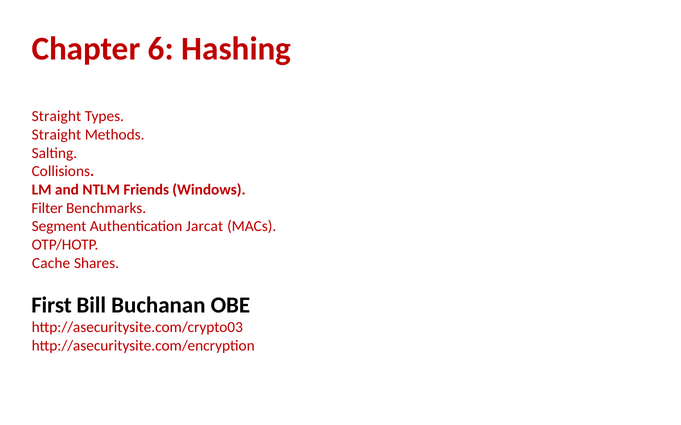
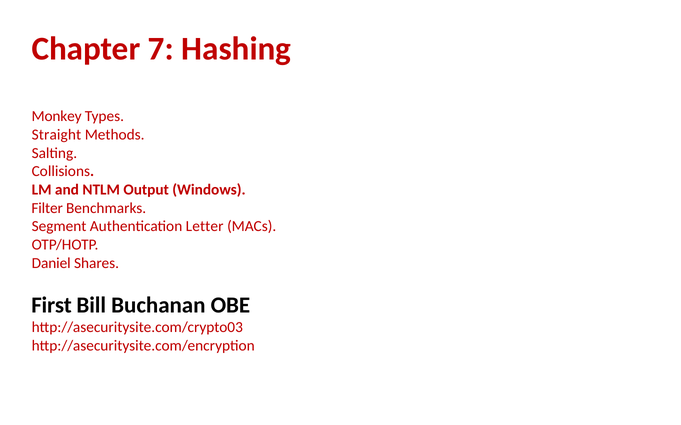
6: 6 -> 7
Straight at (56, 116): Straight -> Monkey
Friends: Friends -> Output
Jarcat: Jarcat -> Letter
Cache: Cache -> Daniel
